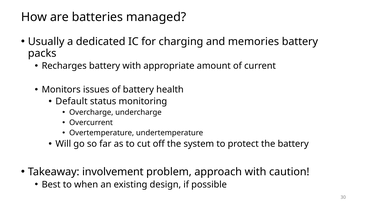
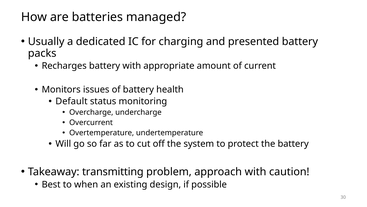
memories: memories -> presented
involvement: involvement -> transmitting
